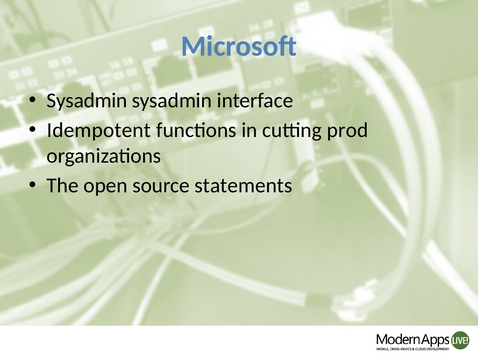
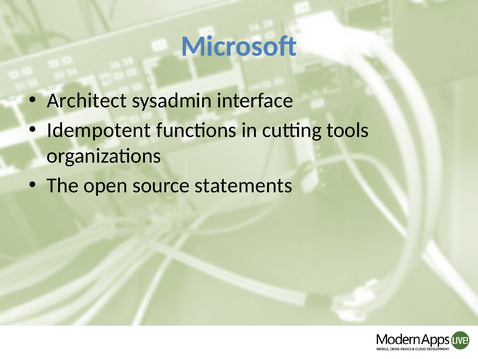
Sysadmin at (87, 100): Sysadmin -> Architect
prod: prod -> tools
